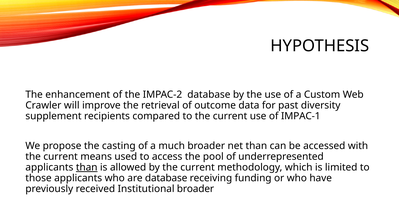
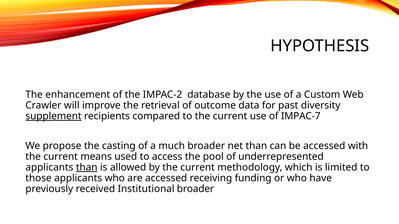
supplement underline: none -> present
IMPAC-1: IMPAC-1 -> IMPAC-7
are database: database -> accessed
